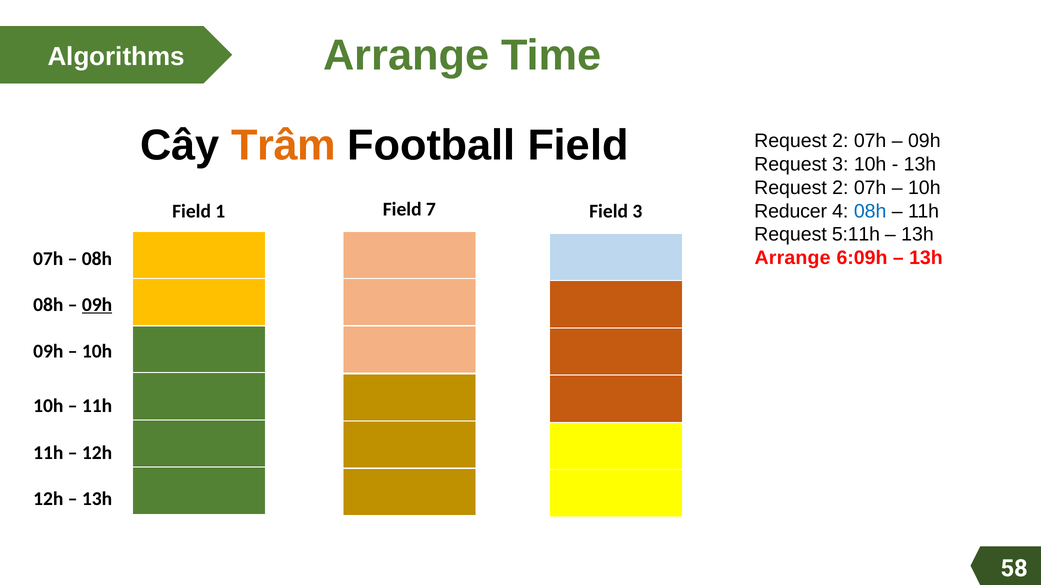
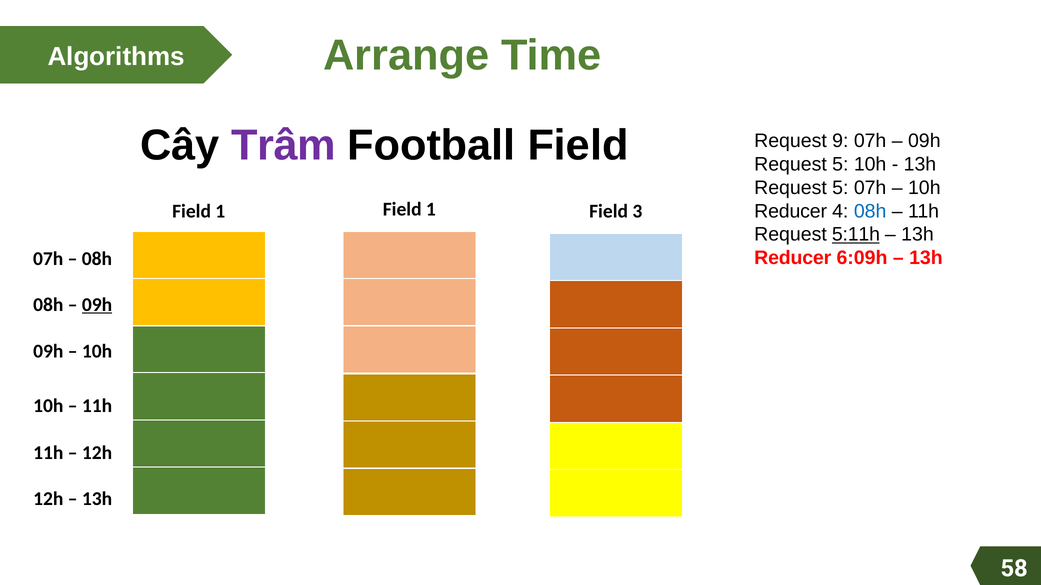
Trâm colour: orange -> purple
2 at (840, 141): 2 -> 9
3 at (840, 164): 3 -> 5
2 at (840, 188): 2 -> 5
1 Field 7: 7 -> 1
5:11h underline: none -> present
Arrange at (793, 258): Arrange -> Reducer
